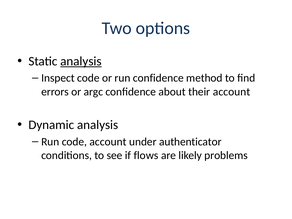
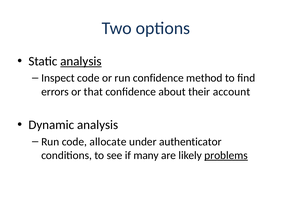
argc: argc -> that
code account: account -> allocate
flows: flows -> many
problems underline: none -> present
